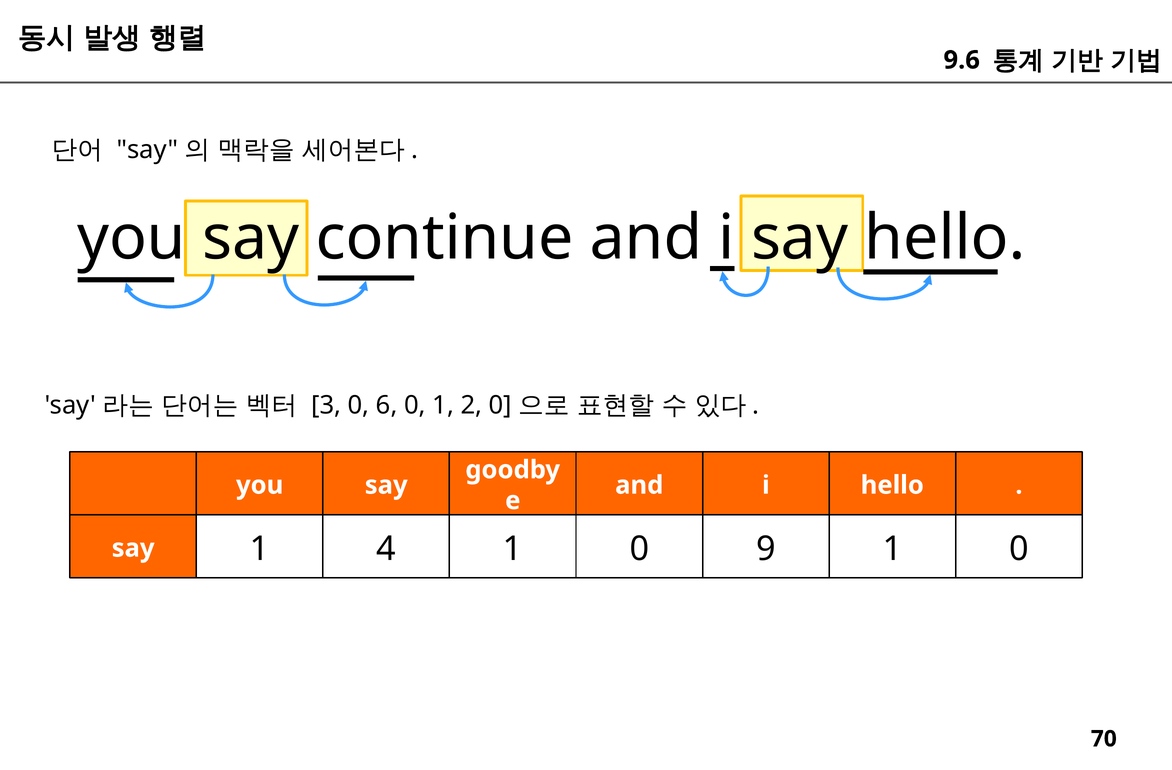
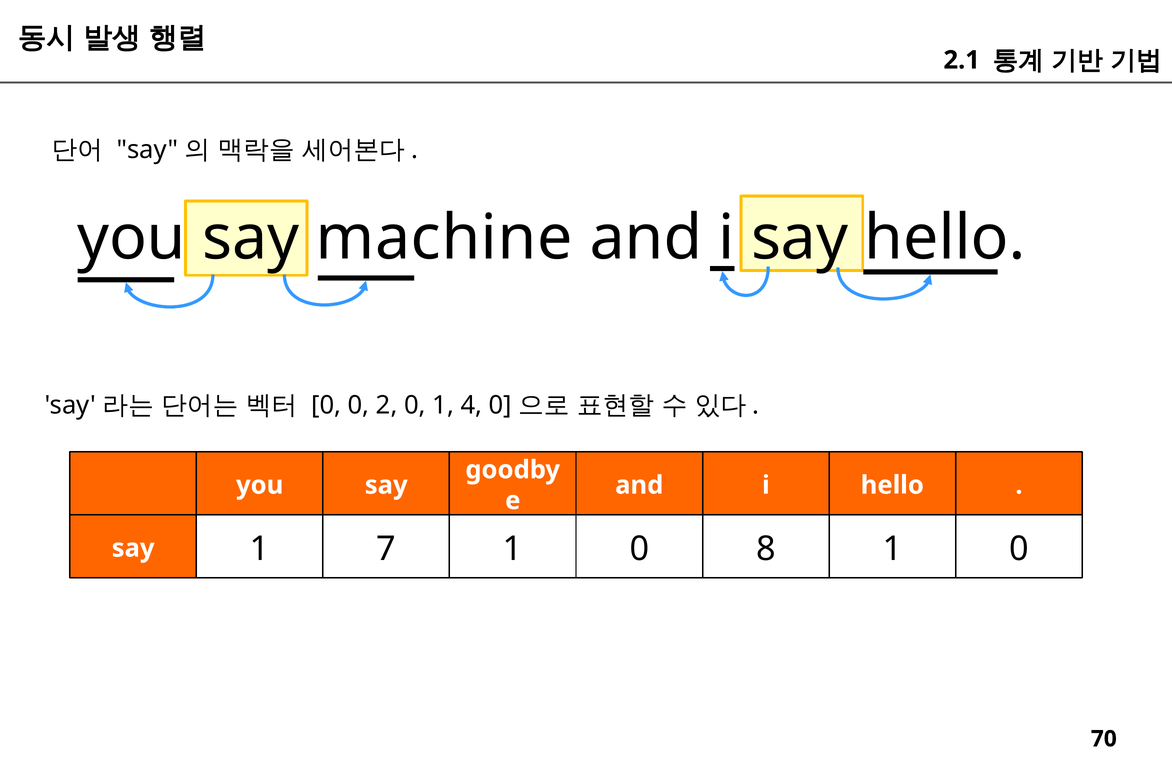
9.6: 9.6 -> 2.1
continue: continue -> machine
3 at (326, 405): 3 -> 0
6: 6 -> 2
2: 2 -> 4
4: 4 -> 7
9: 9 -> 8
